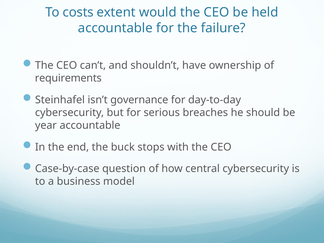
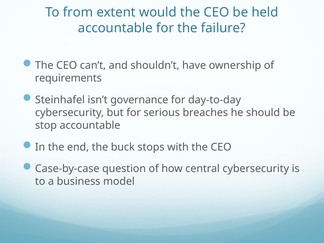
costs: costs -> from
year: year -> stop
